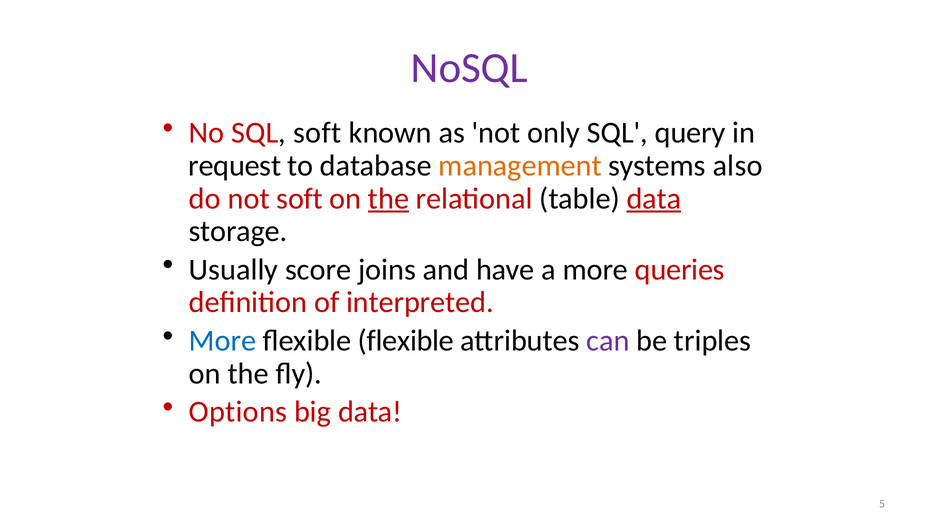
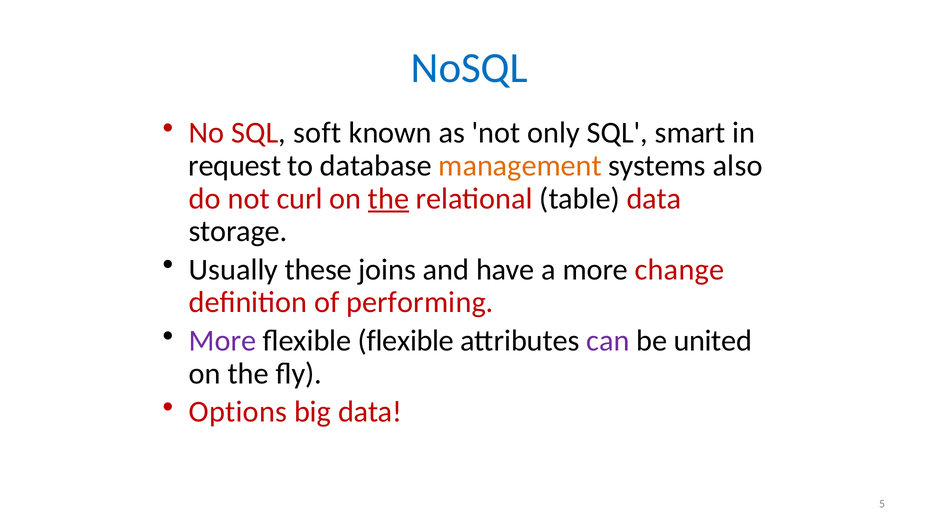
NoSQL colour: purple -> blue
query: query -> smart
not soft: soft -> curl
data at (654, 199) underline: present -> none
score: score -> these
queries: queries -> change
interpreted: interpreted -> performing
More at (223, 341) colour: blue -> purple
triples: triples -> united
